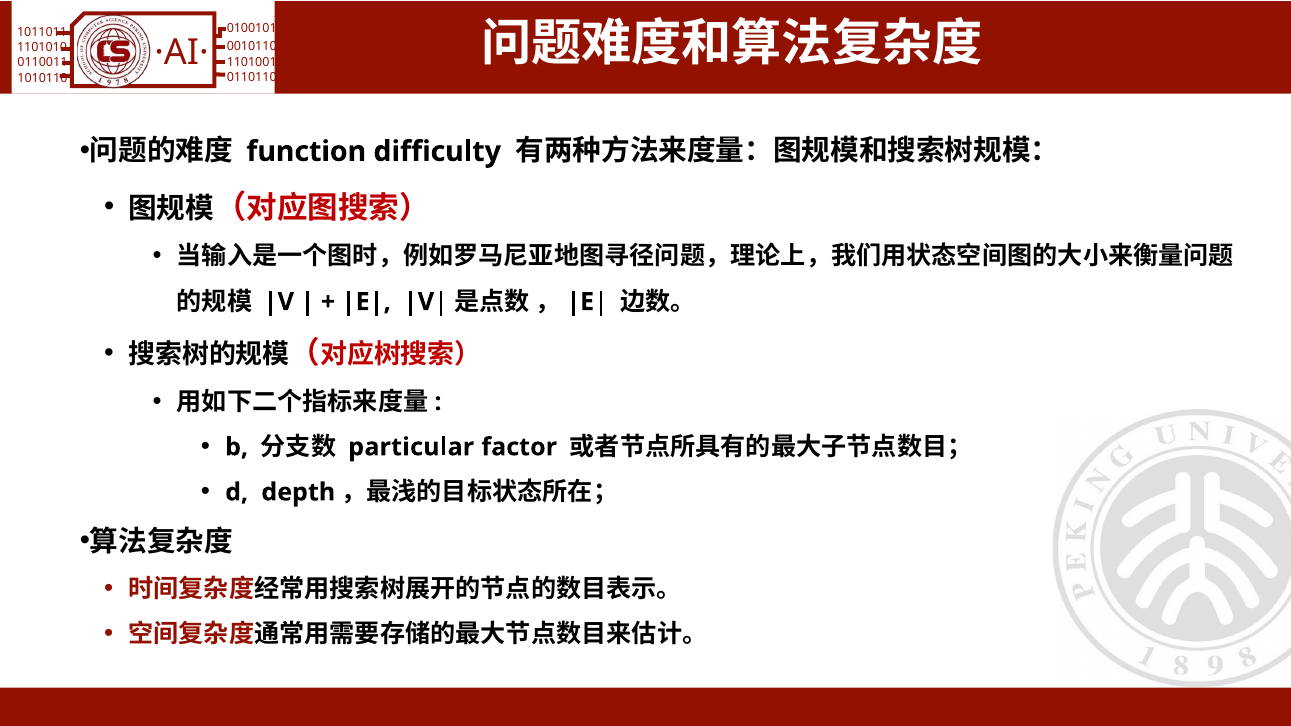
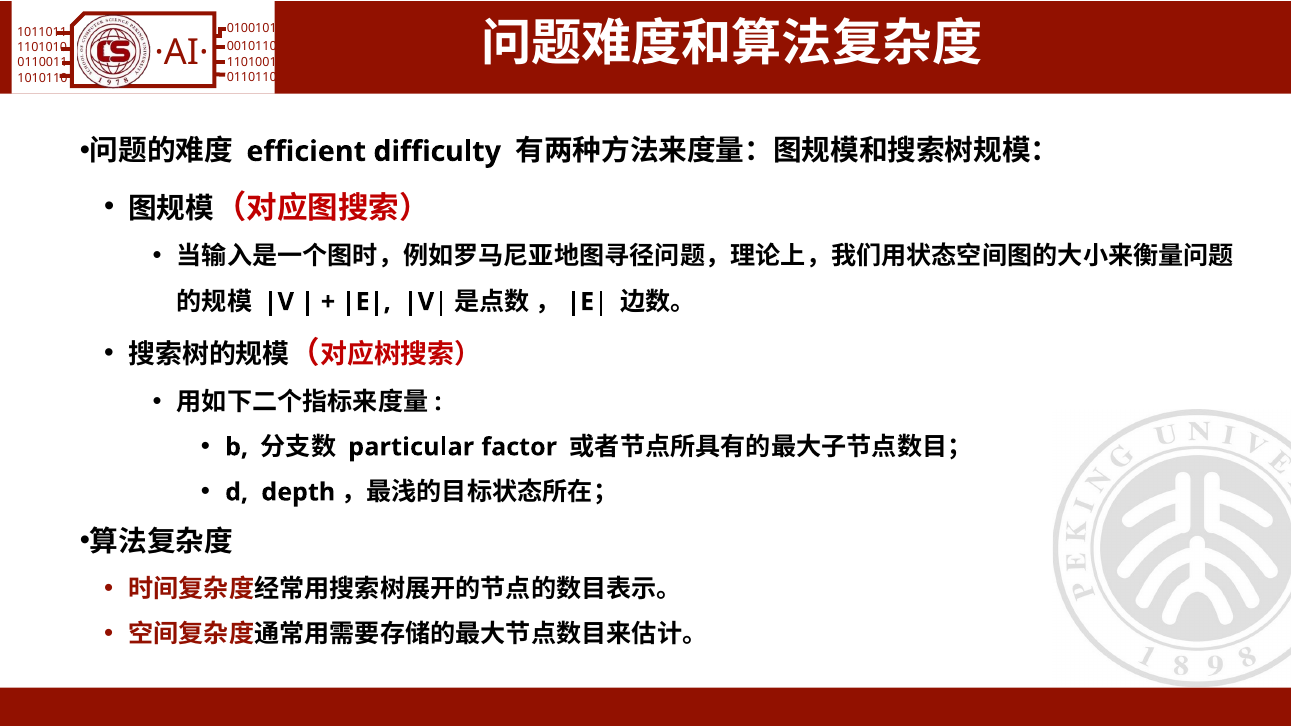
function: function -> efficient
